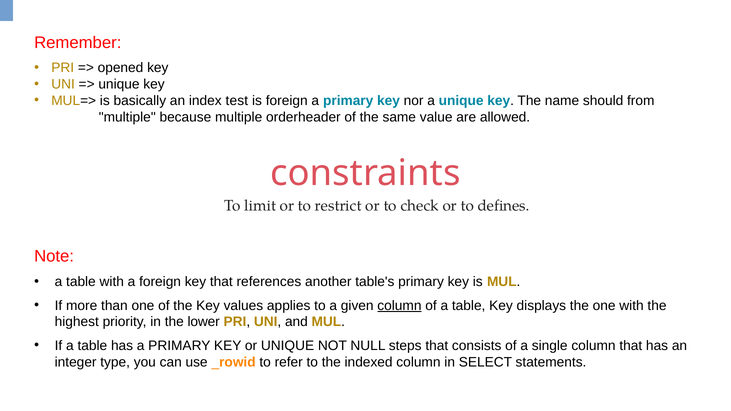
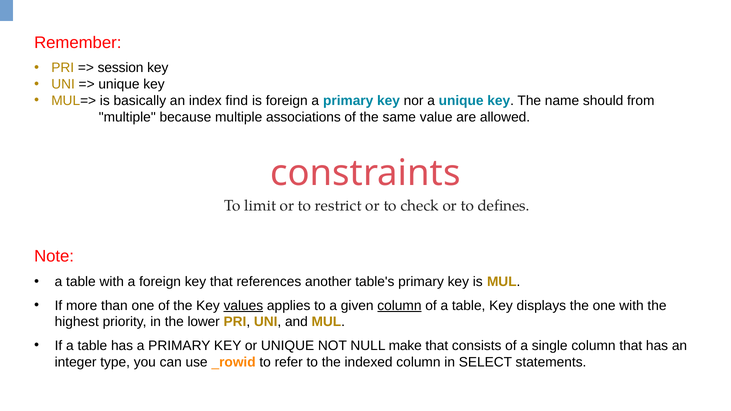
opened: opened -> session
test: test -> find
orderheader: orderheader -> associations
values underline: none -> present
steps: steps -> make
